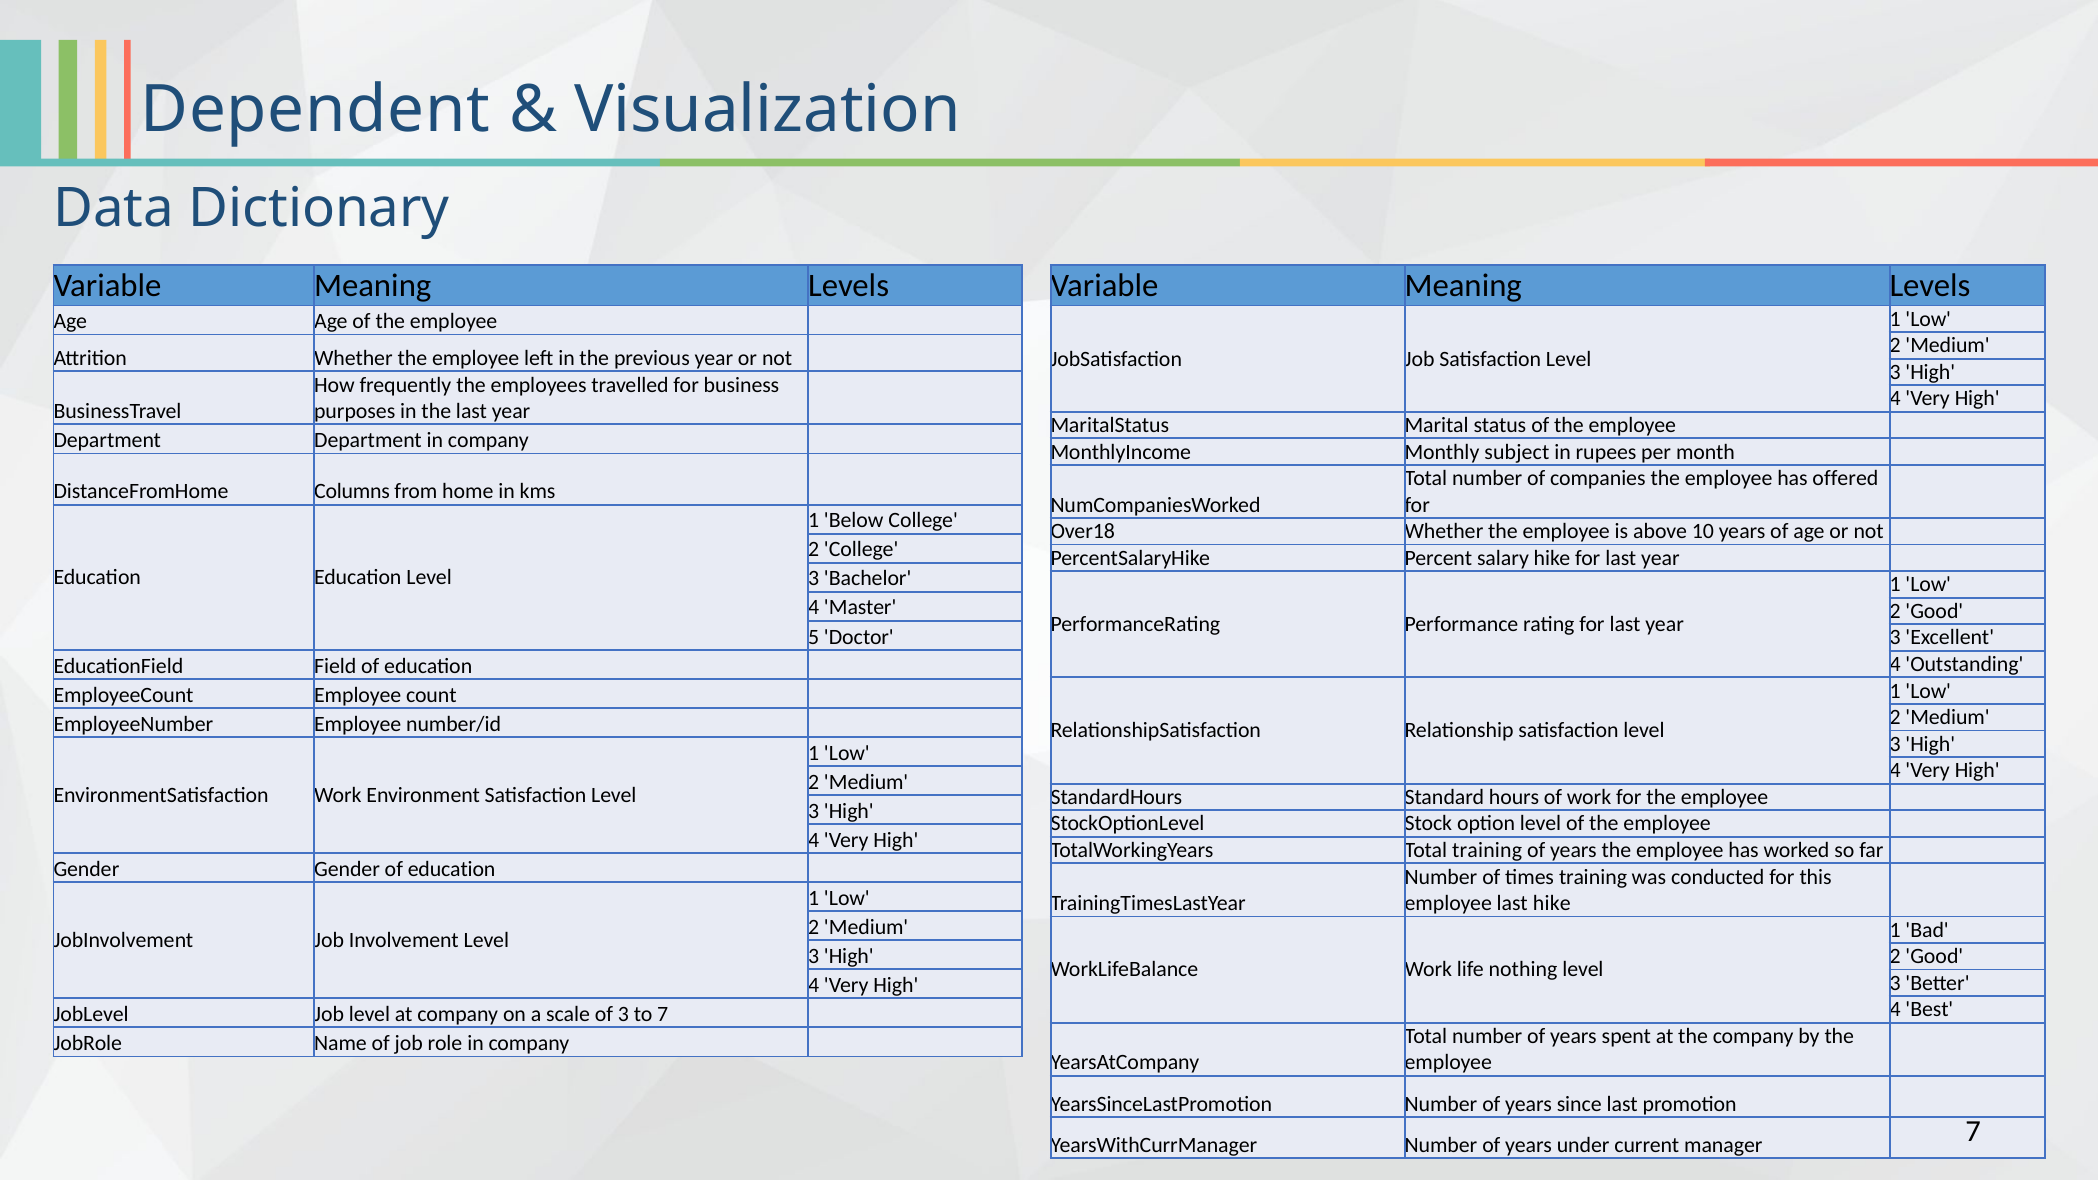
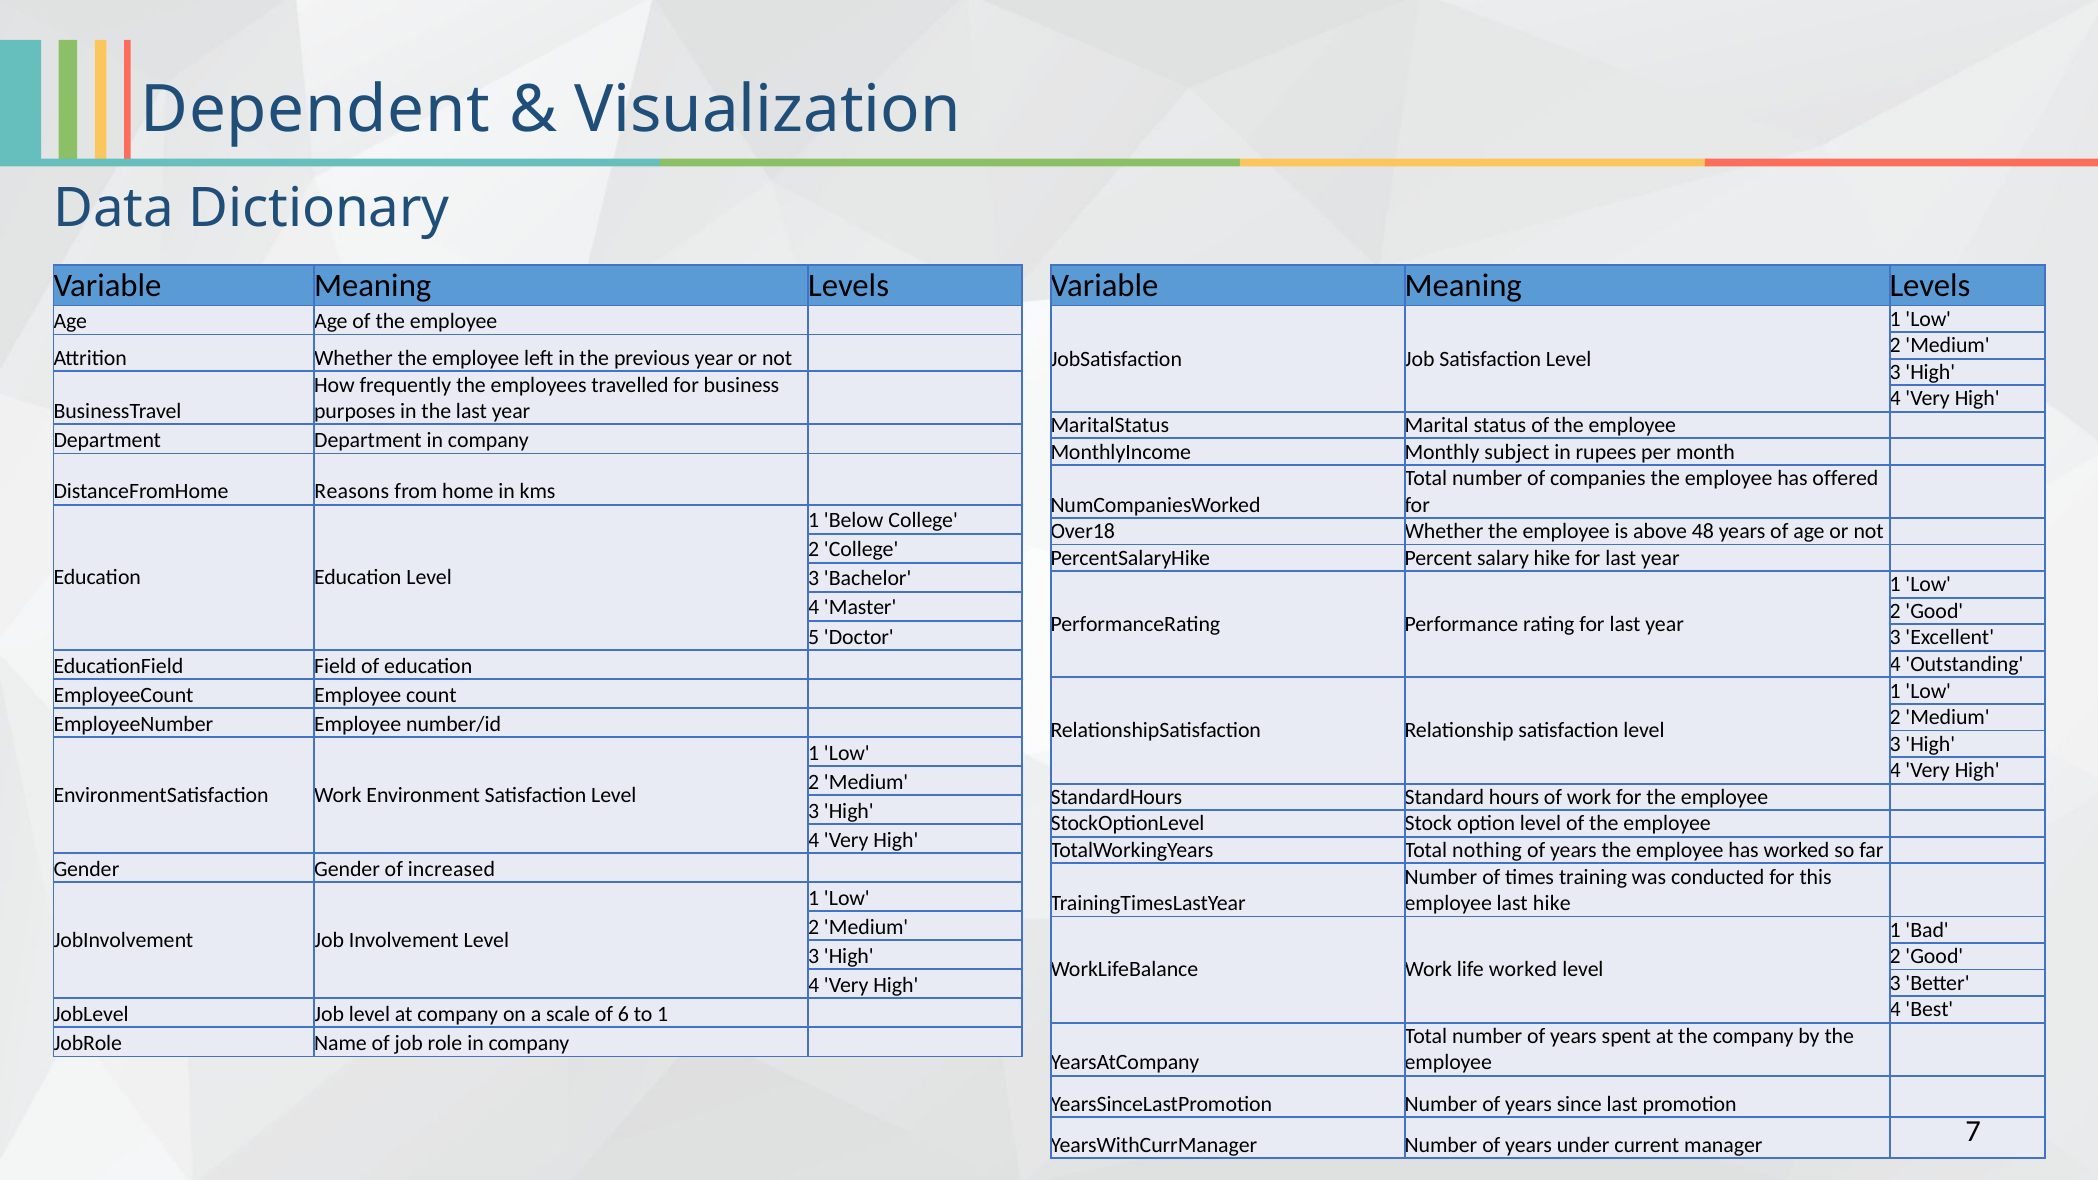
Columns: Columns -> Reasons
10: 10 -> 48
Total training: training -> nothing
Gender of education: education -> increased
life nothing: nothing -> worked
of 3: 3 -> 6
to 7: 7 -> 1
